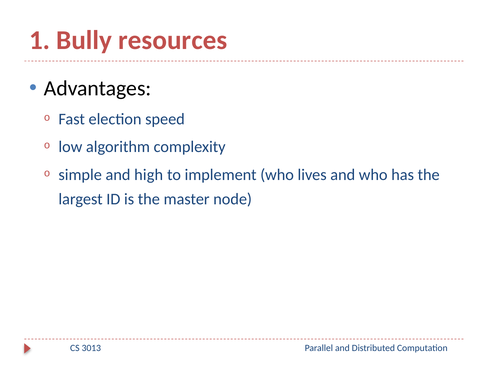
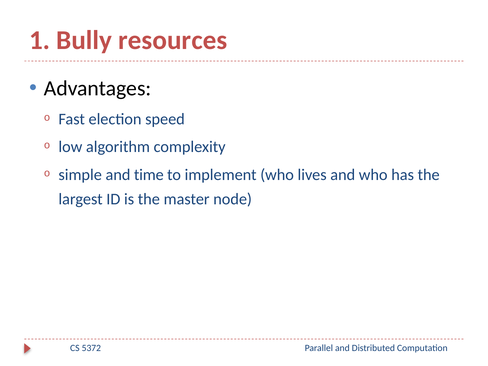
high: high -> time
3013: 3013 -> 5372
